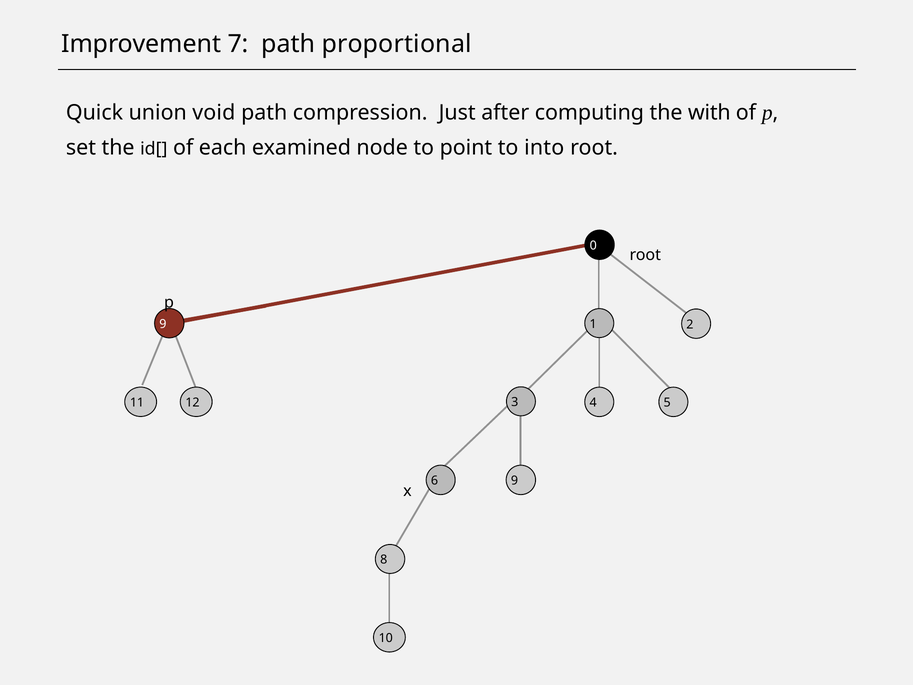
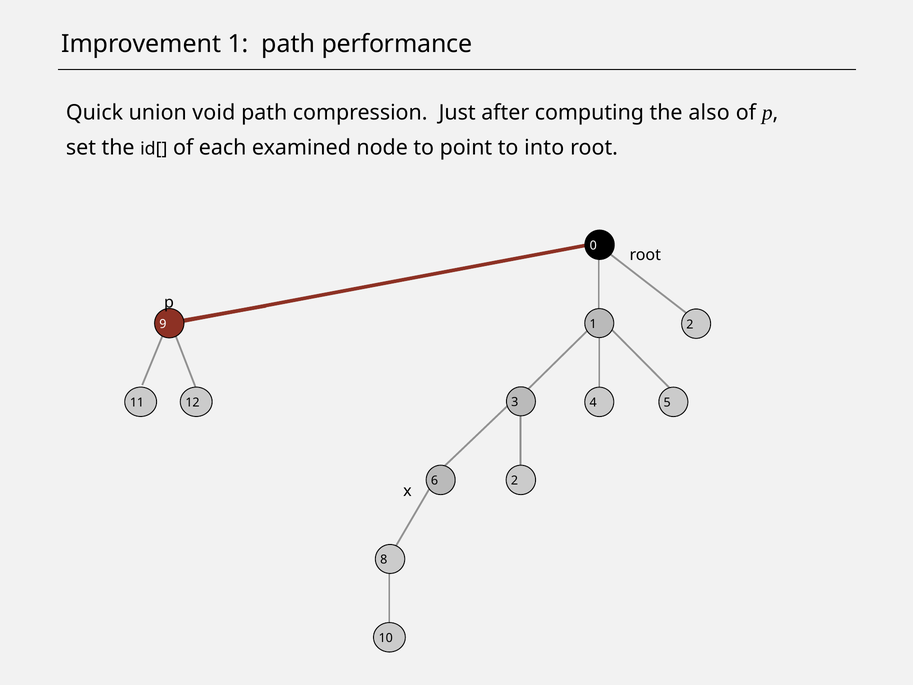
Improvement 7: 7 -> 1
proportional: proportional -> performance
with: with -> also
6 9: 9 -> 2
